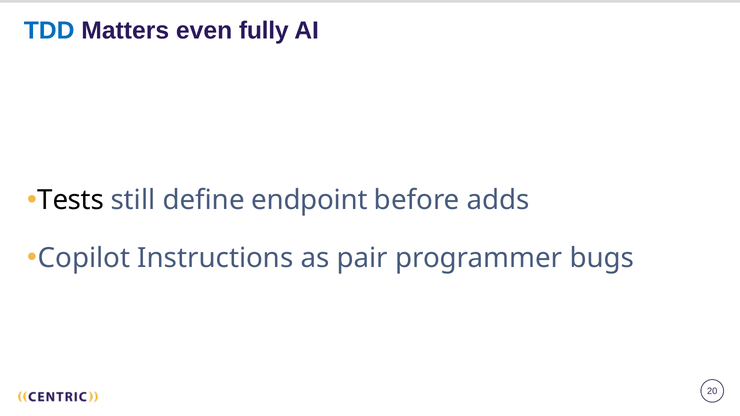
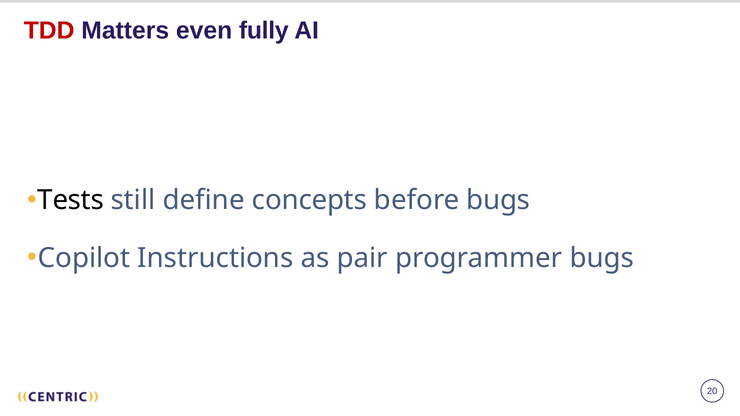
TDD colour: blue -> red
endpoint: endpoint -> concepts
before adds: adds -> bugs
